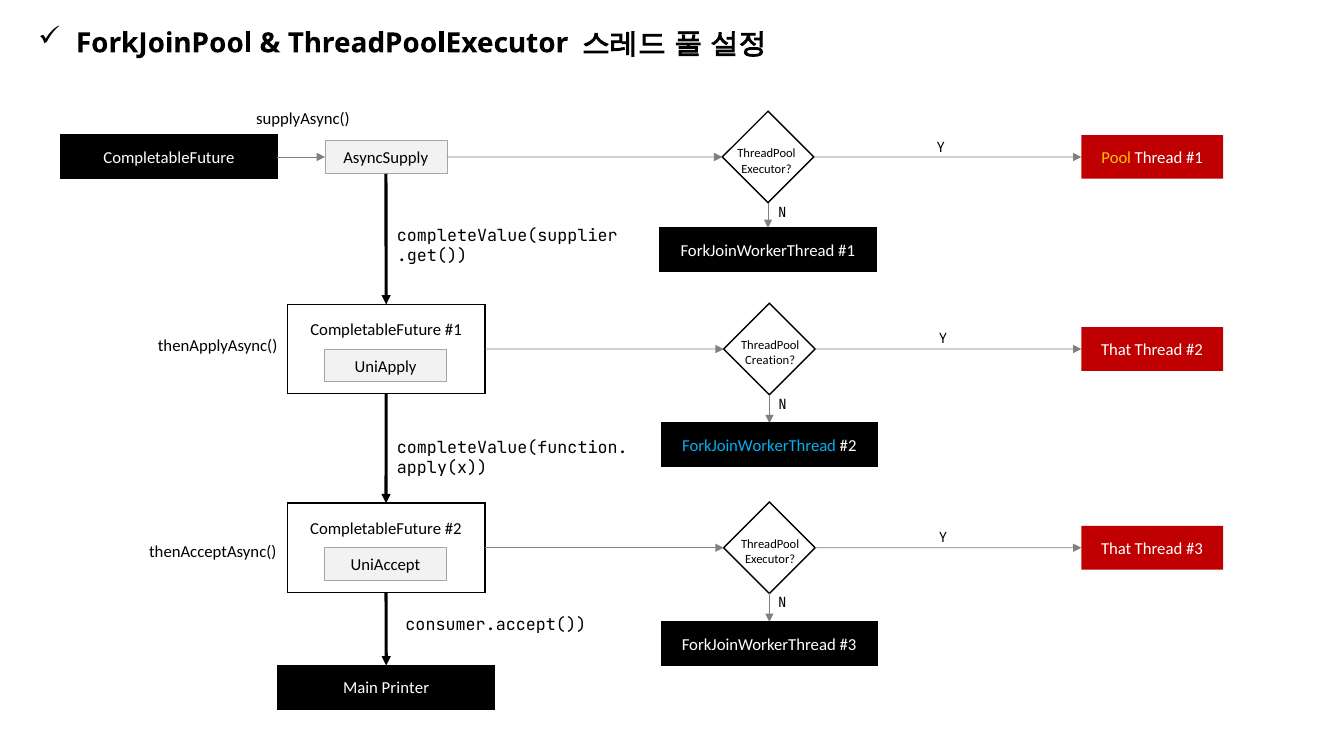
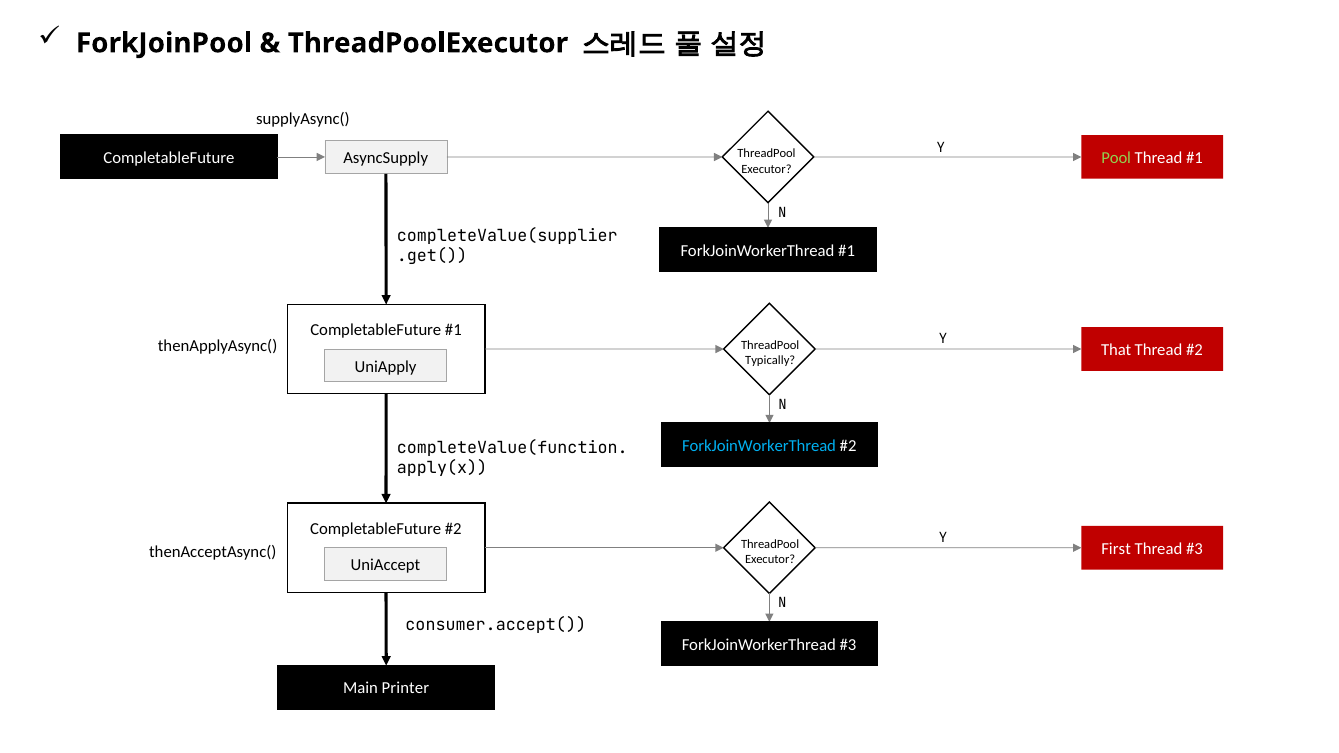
Pool colour: yellow -> light green
Creation: Creation -> Typically
That at (1116, 549): That -> First
